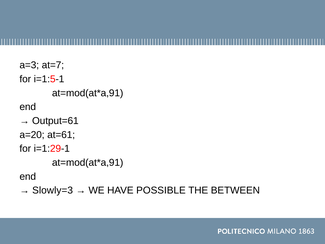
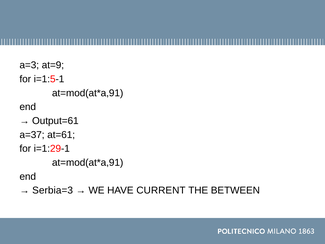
at=7: at=7 -> at=9
a=20: a=20 -> a=37
Slowly=3: Slowly=3 -> Serbia=3
POSSIBLE: POSSIBLE -> CURRENT
